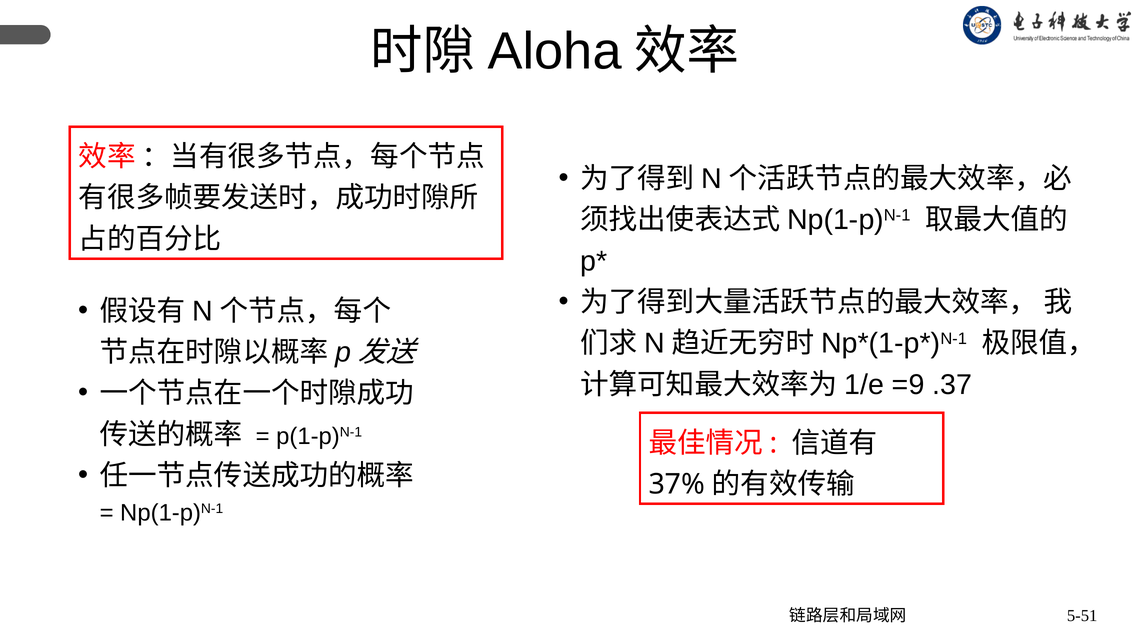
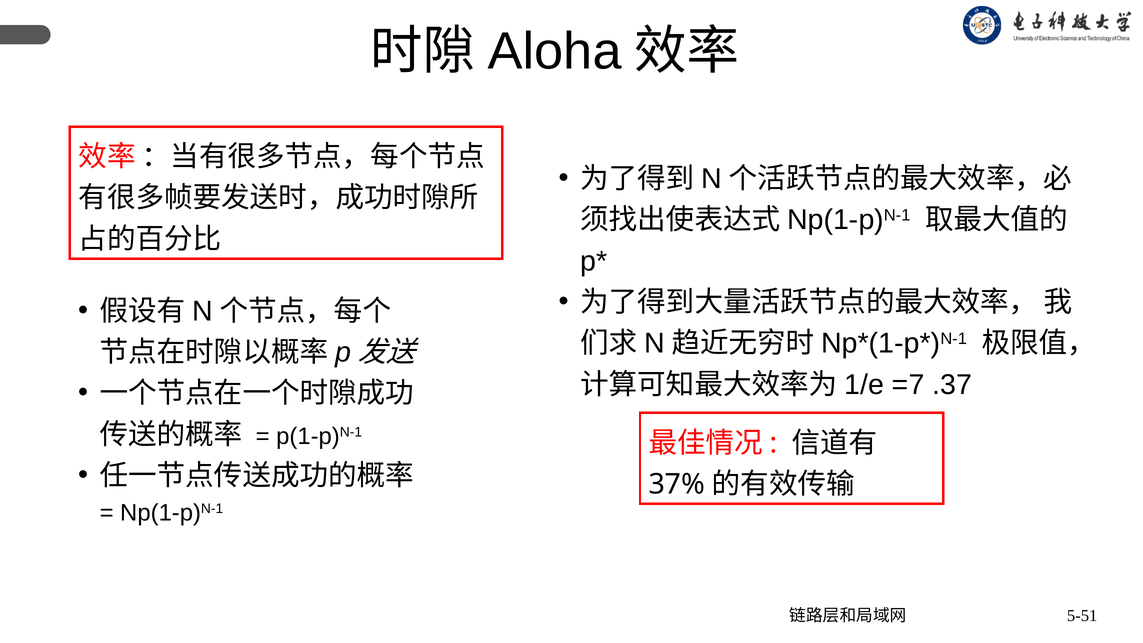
=9: =9 -> =7
